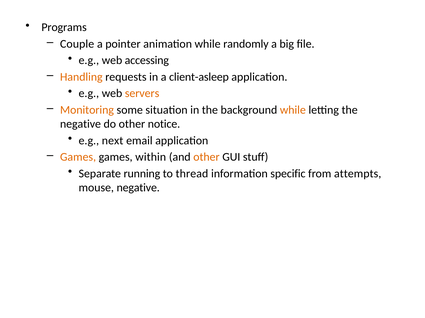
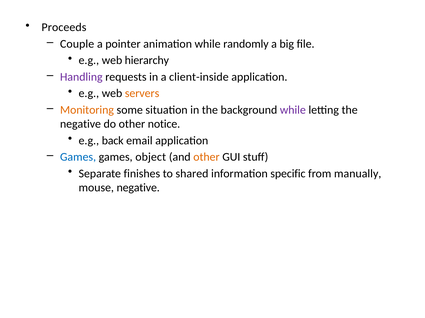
Programs: Programs -> Proceeds
accessing: accessing -> hierarchy
Handling colour: orange -> purple
client-asleep: client-asleep -> client-inside
while at (293, 110) colour: orange -> purple
next: next -> back
Games at (78, 157) colour: orange -> blue
within: within -> object
running: running -> finishes
thread: thread -> shared
attempts: attempts -> manually
